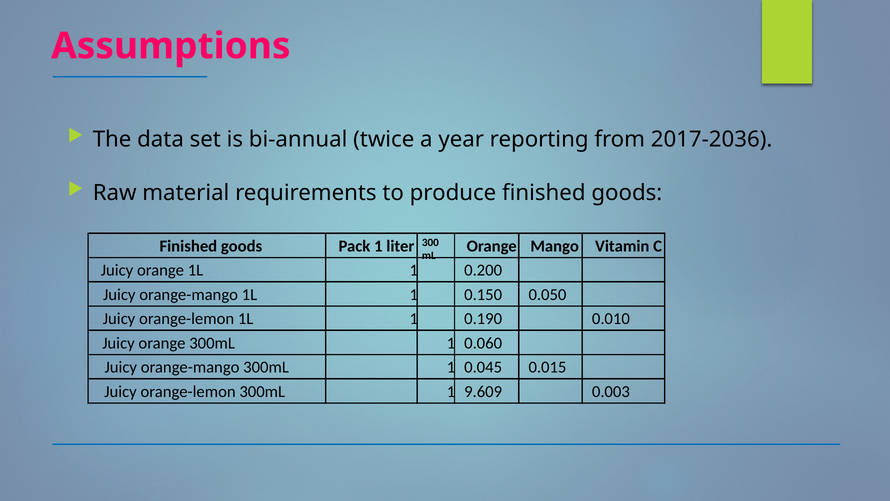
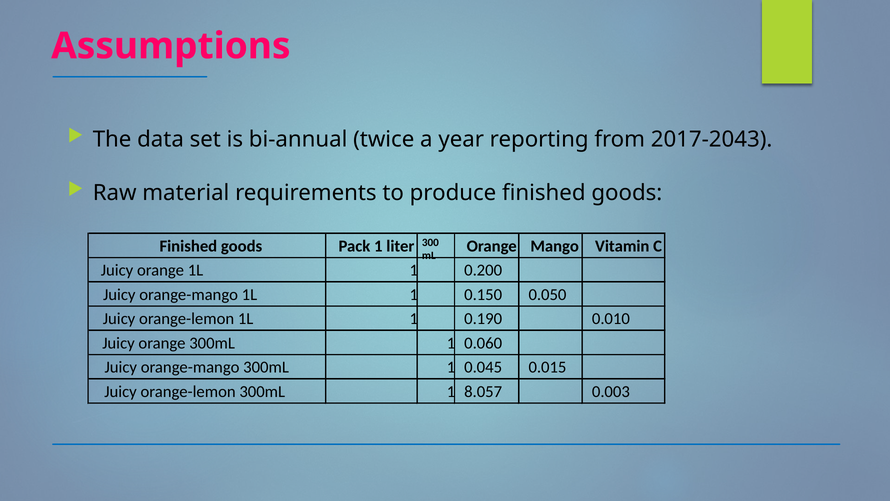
2017-2036: 2017-2036 -> 2017-2043
9.609: 9.609 -> 8.057
